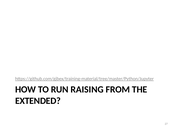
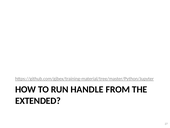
RAISING: RAISING -> HANDLE
